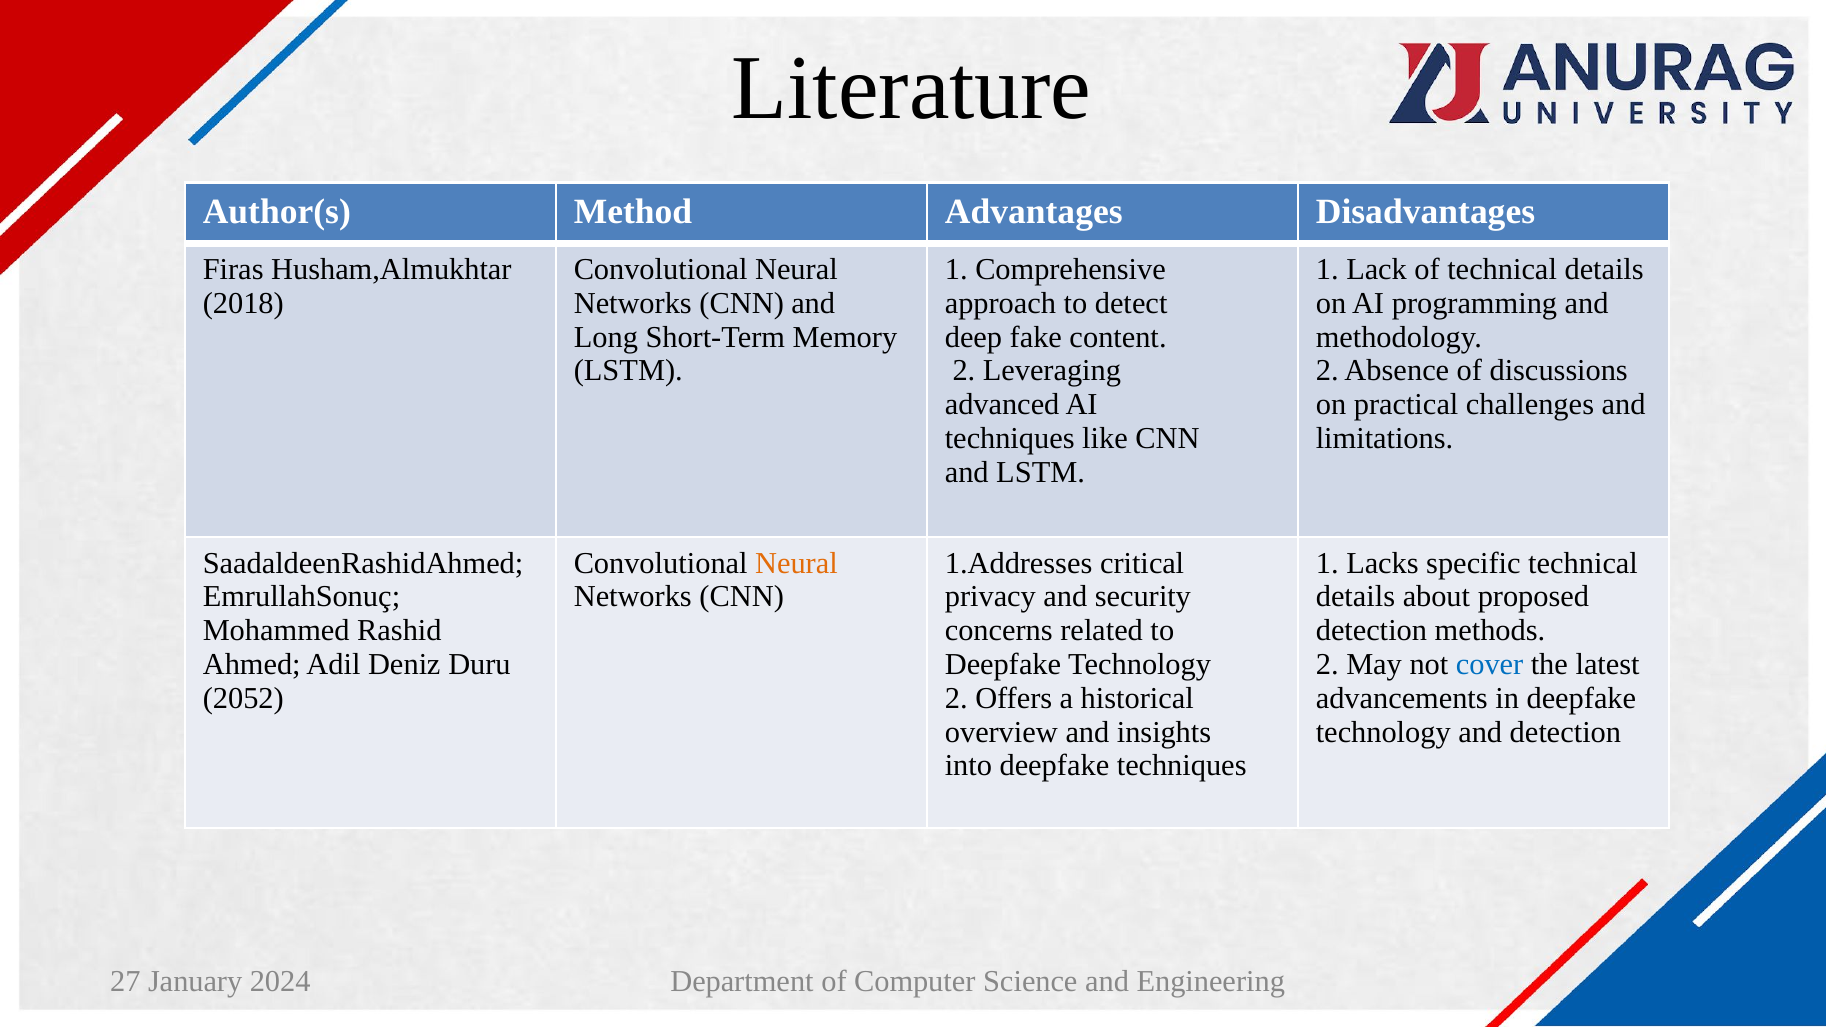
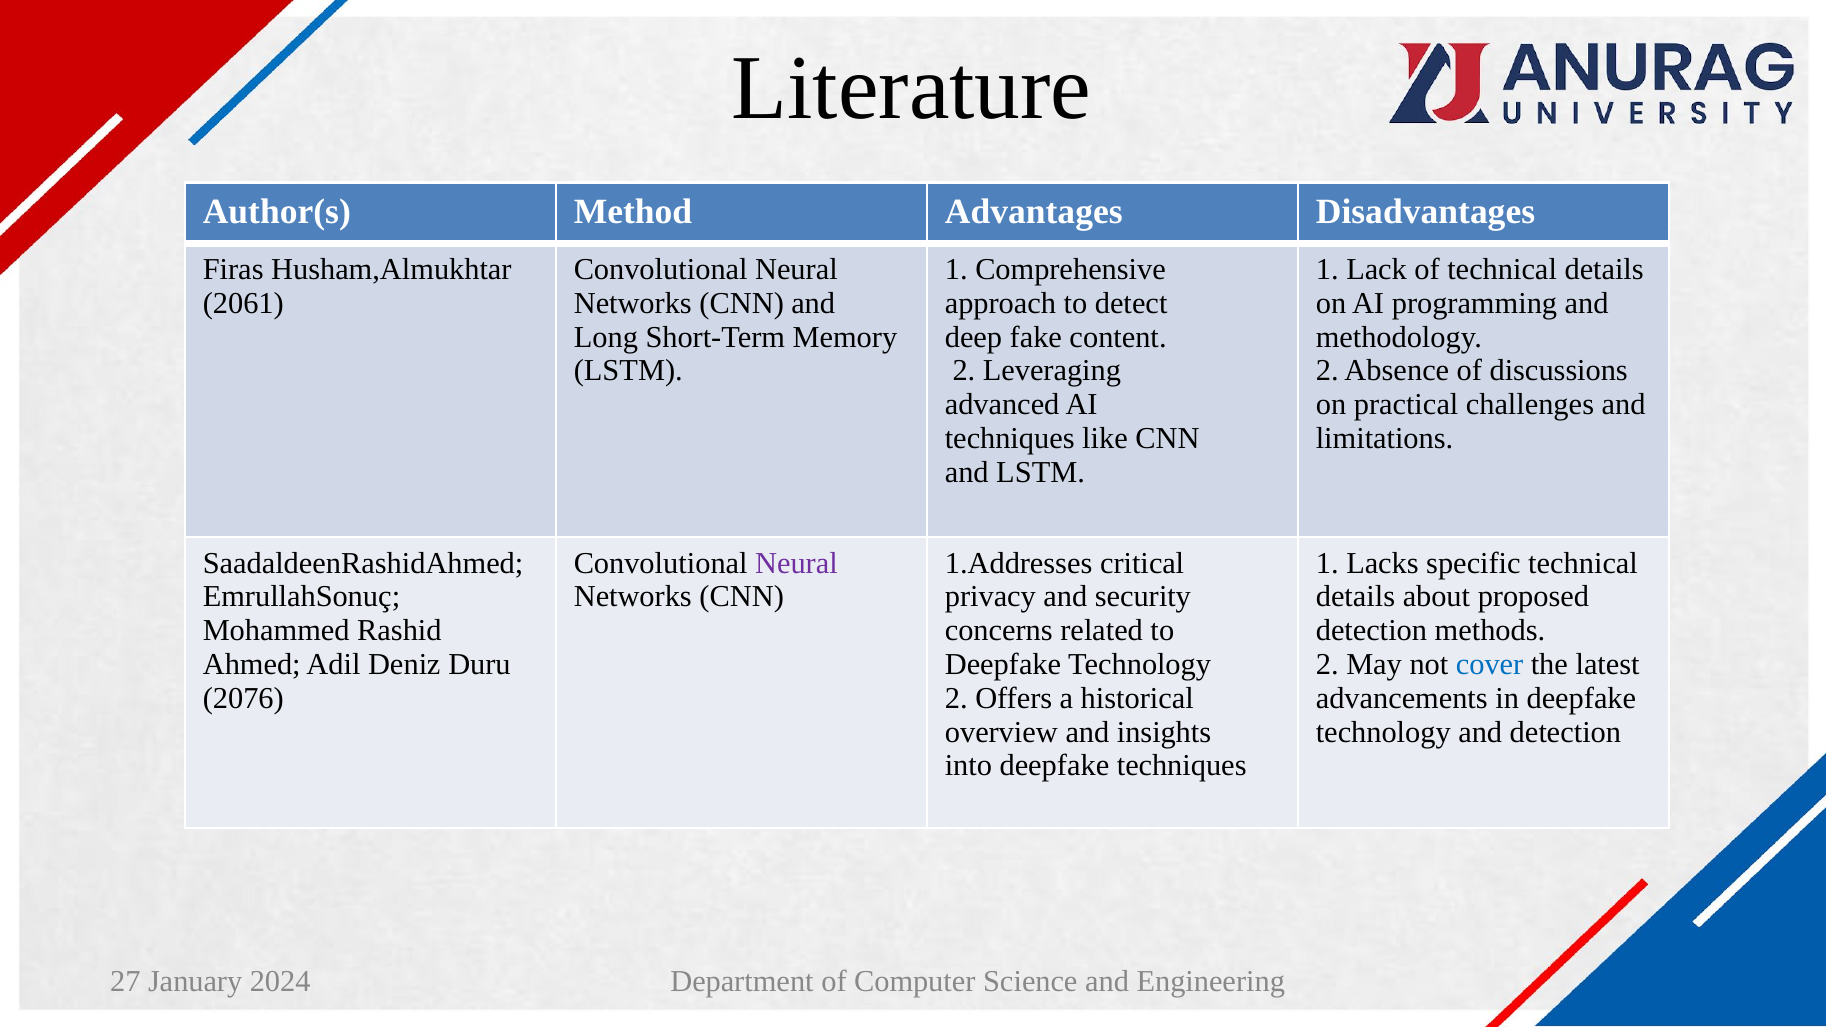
2018: 2018 -> 2061
Neural at (796, 563) colour: orange -> purple
2052: 2052 -> 2076
